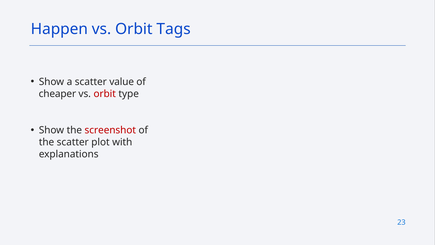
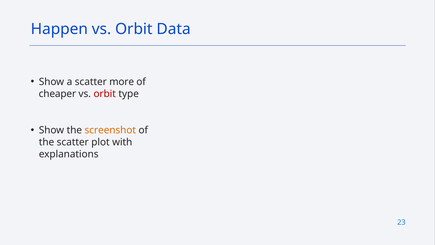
Tags: Tags -> Data
value: value -> more
screenshot colour: red -> orange
